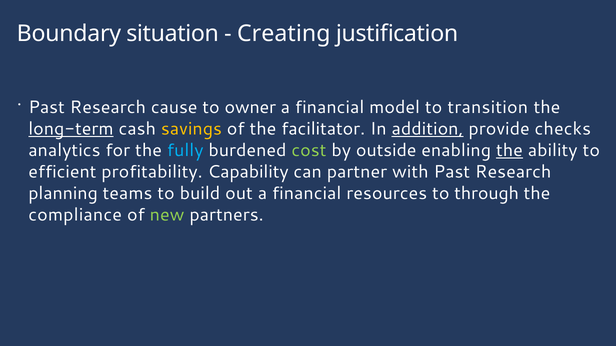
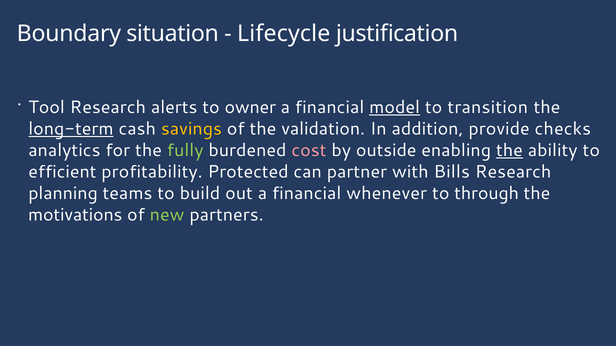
Creating: Creating -> Lifecycle
Past at (47, 108): Past -> Tool
cause: cause -> alerts
model underline: none -> present
facilitator: facilitator -> validation
addition underline: present -> none
fully colour: light blue -> light green
cost colour: light green -> pink
Capability: Capability -> Protected
with Past: Past -> Bills
resources: resources -> whenever
compliance: compliance -> motivations
